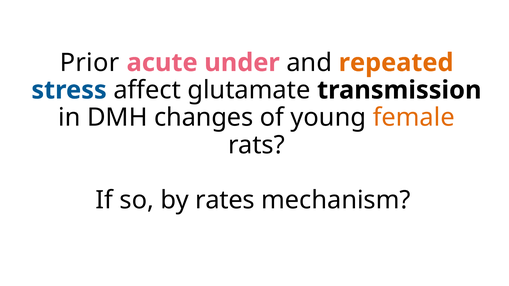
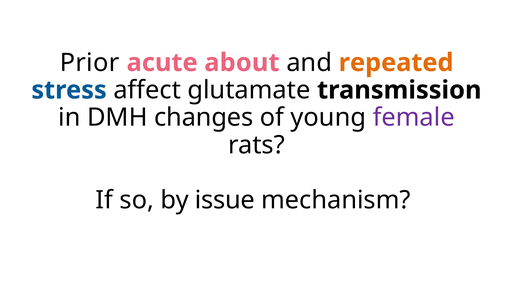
under: under -> about
female colour: orange -> purple
rates: rates -> issue
